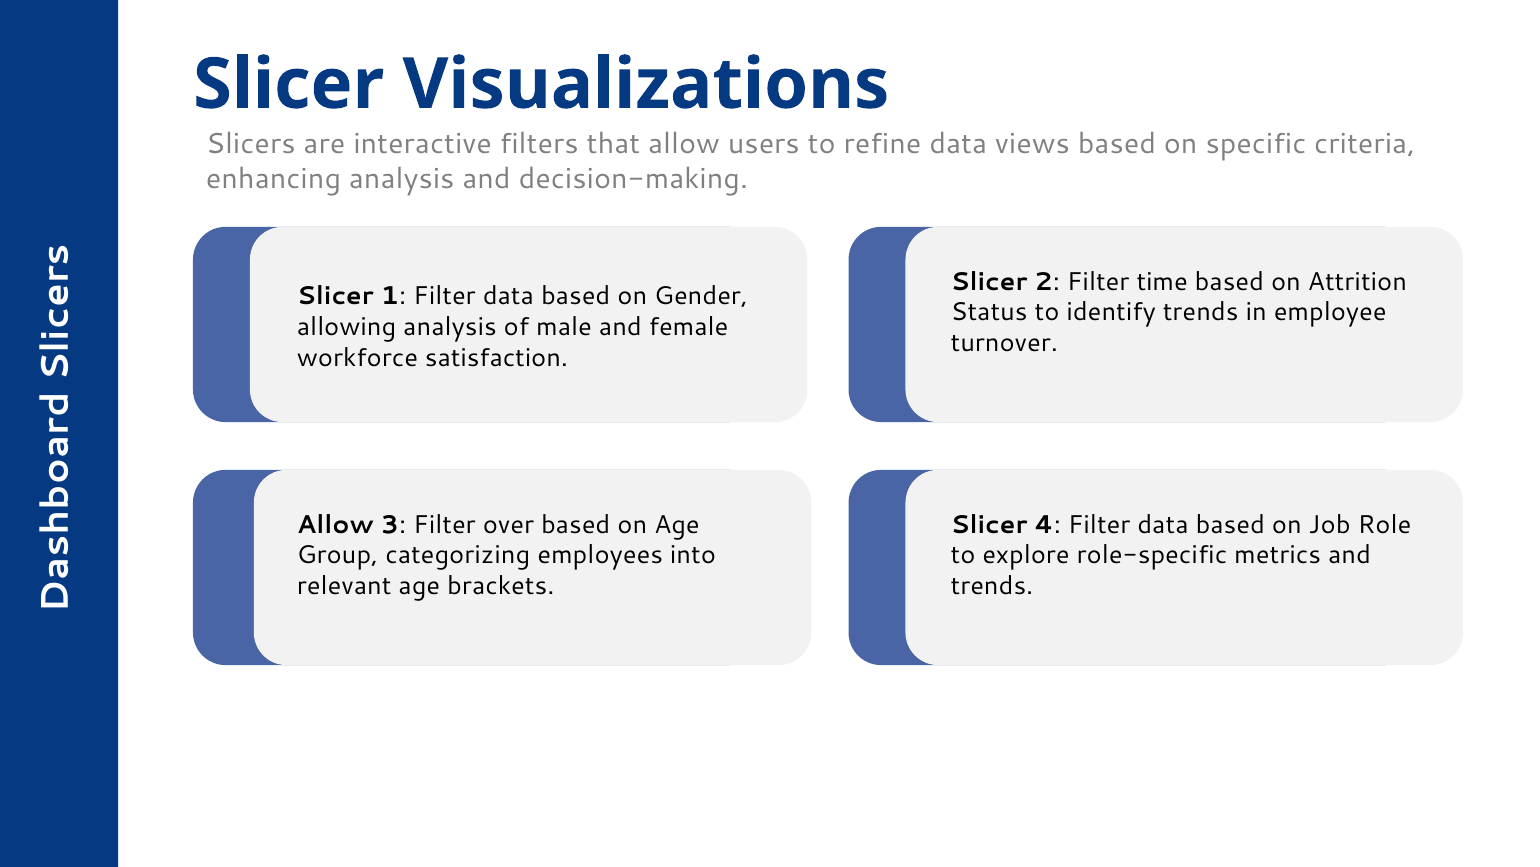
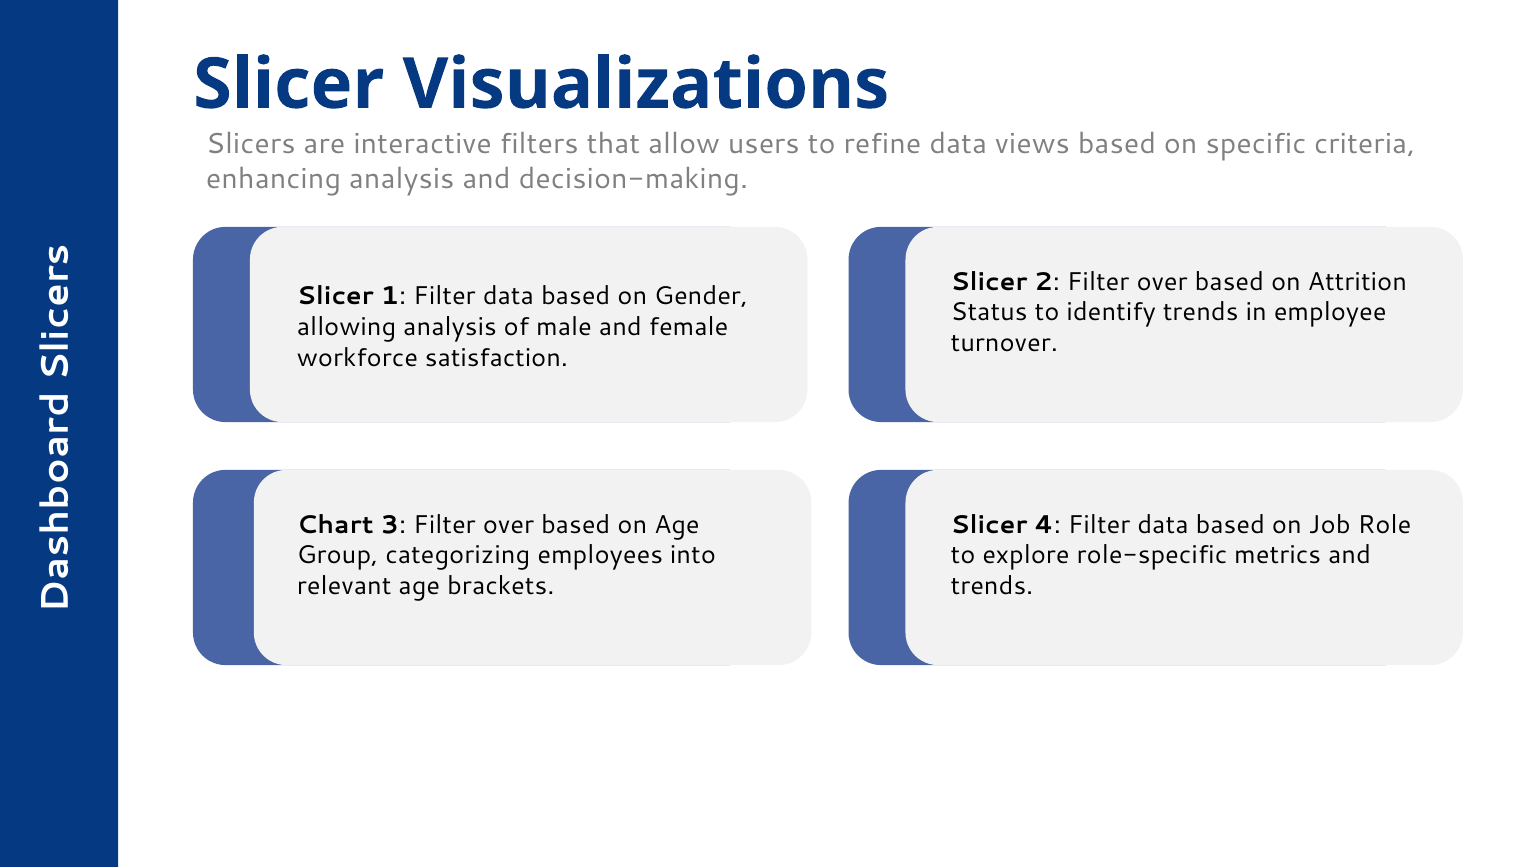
2 Filter time: time -> over
Allow at (335, 524): Allow -> Chart
